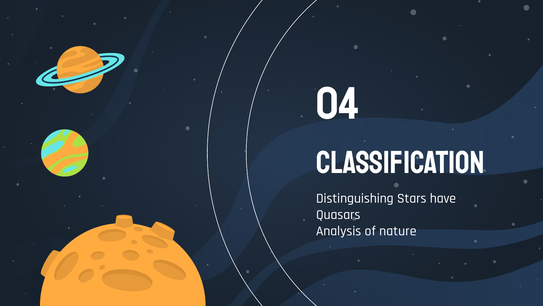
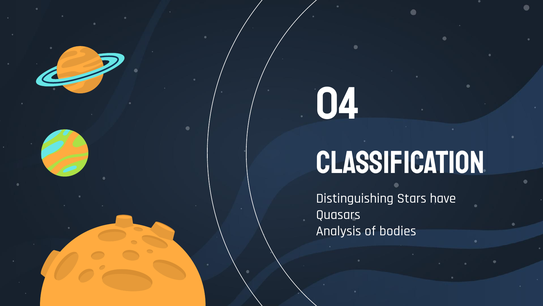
nature: nature -> bodies
